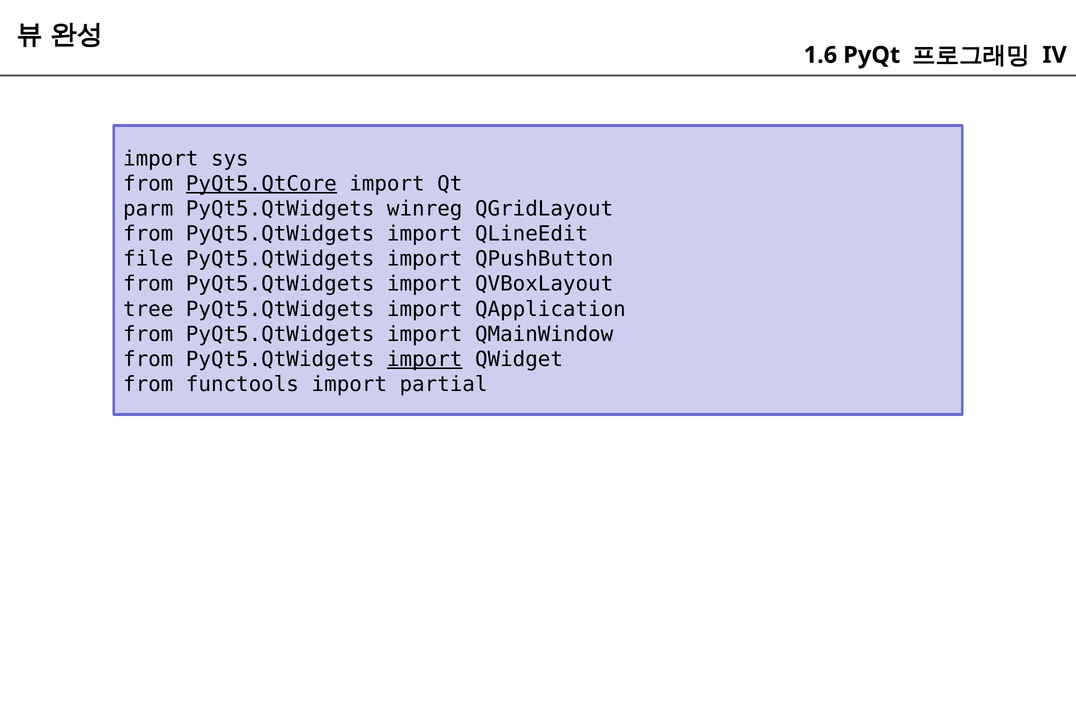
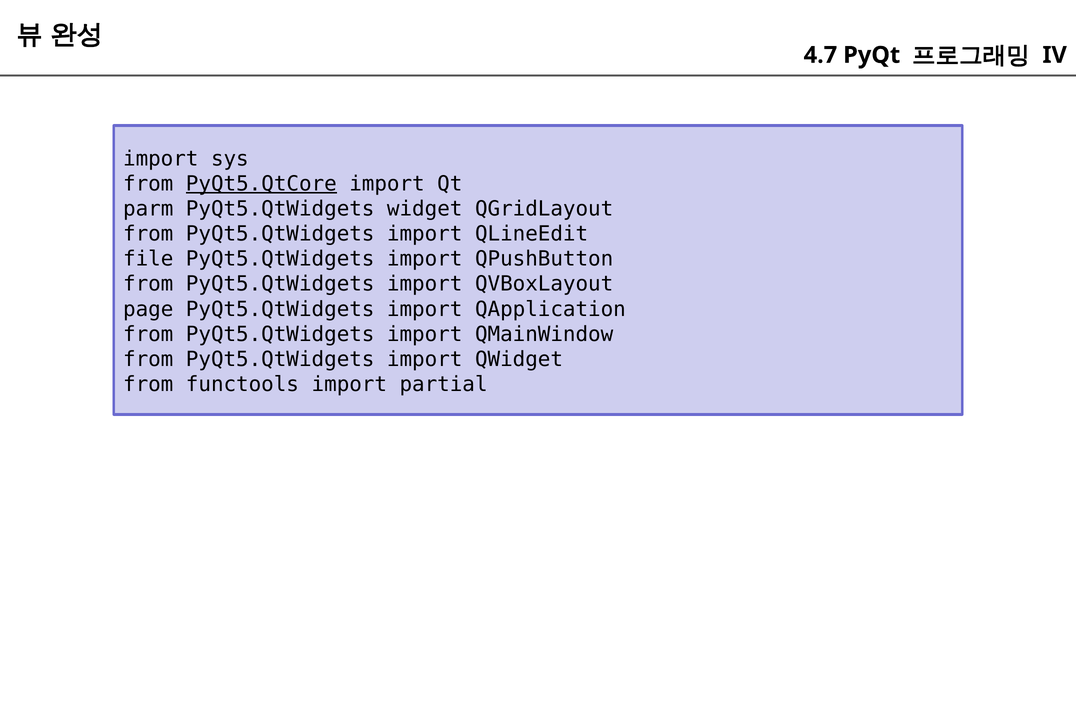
1.6: 1.6 -> 4.7
winreg: winreg -> widget
tree: tree -> page
import at (425, 360) underline: present -> none
